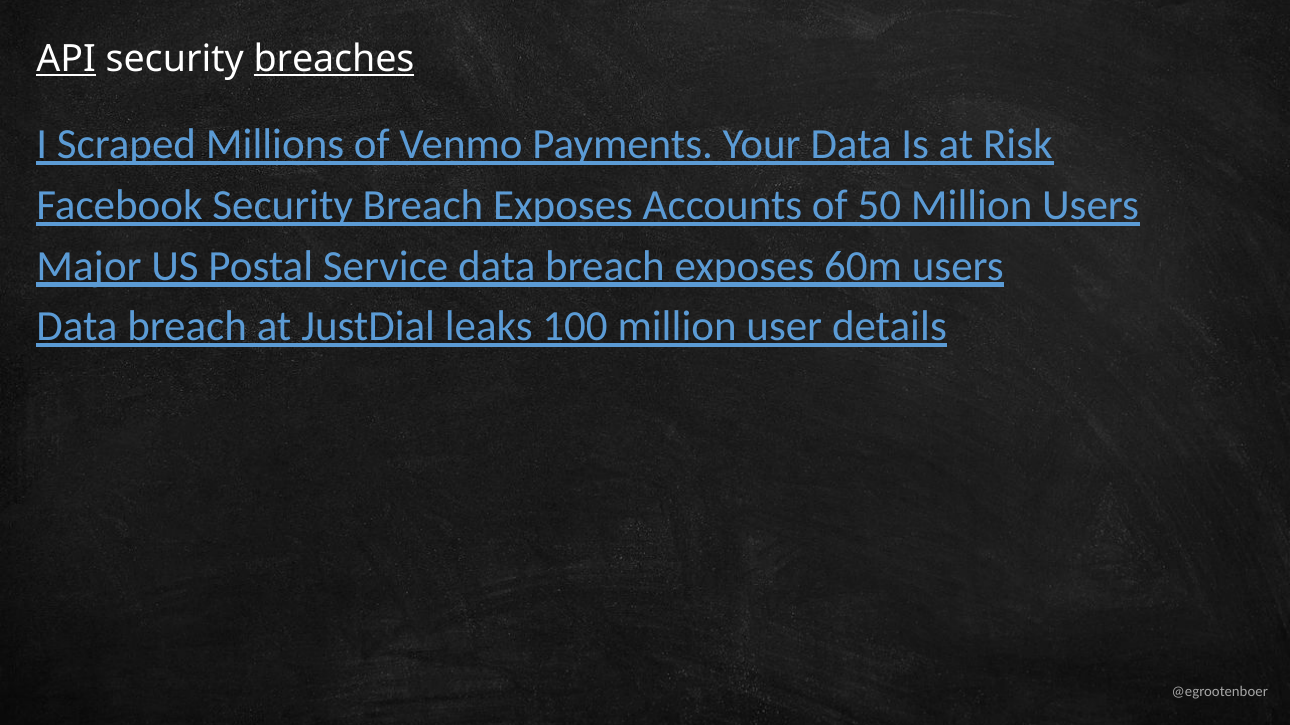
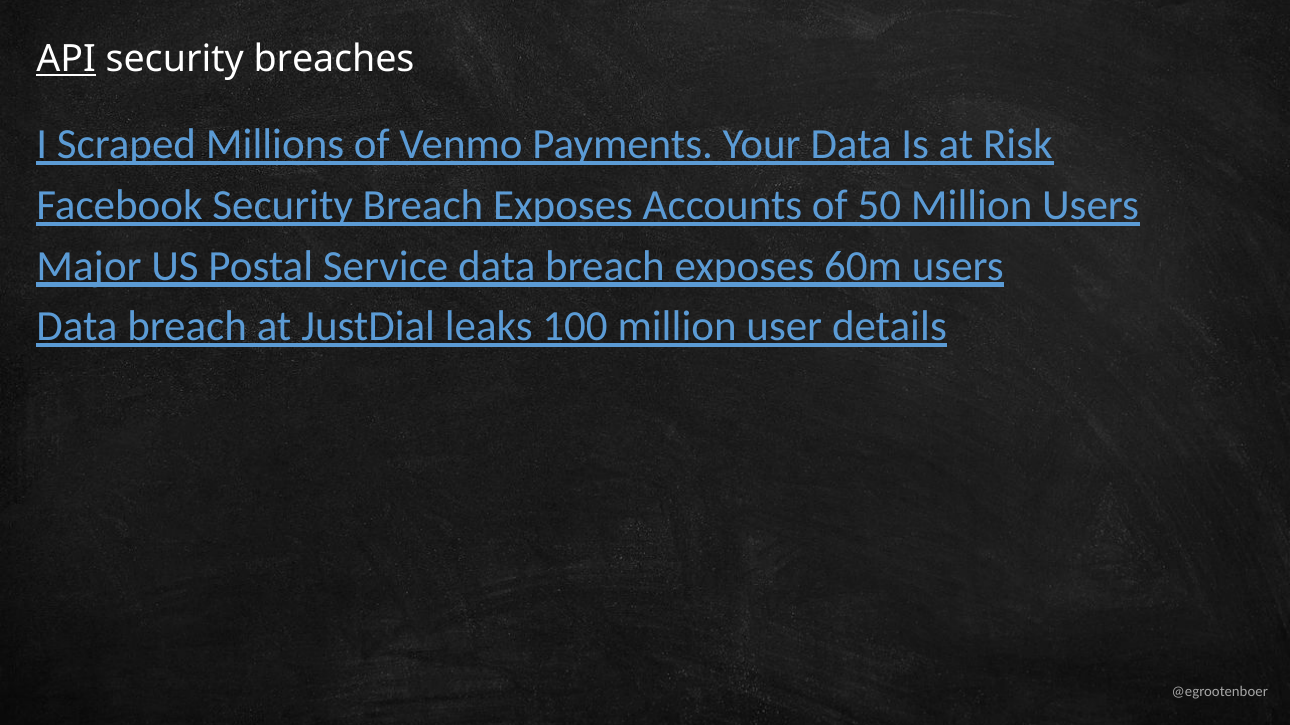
breaches underline: present -> none
